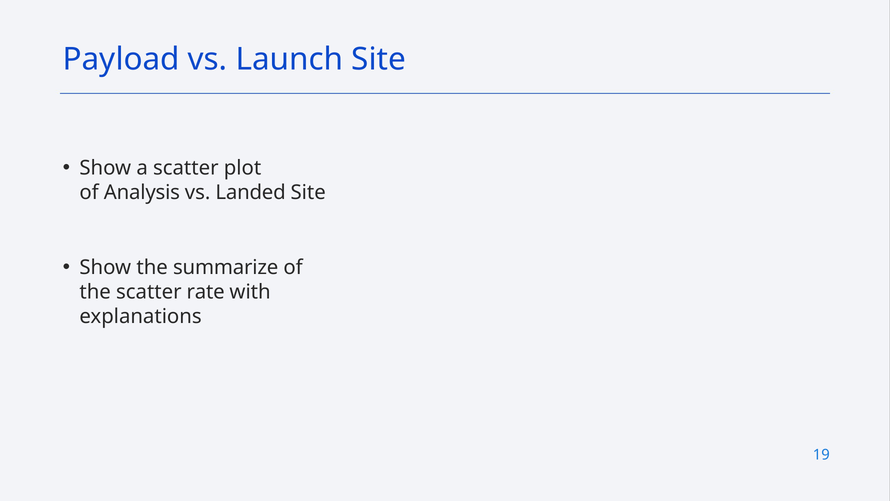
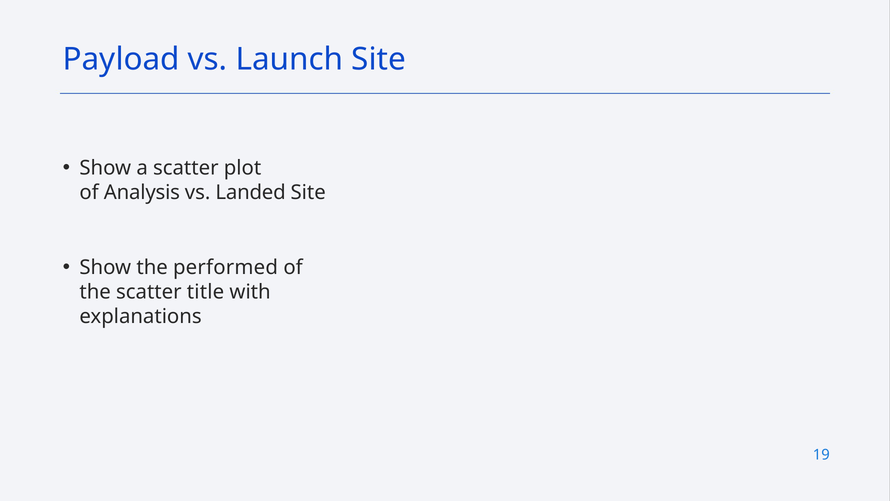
summarize: summarize -> performed
rate: rate -> title
